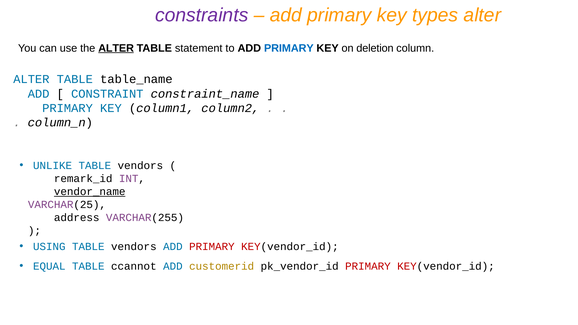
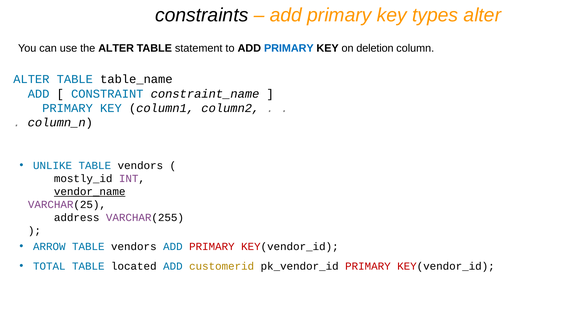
constraints colour: purple -> black
ALTER at (116, 48) underline: present -> none
remark_id: remark_id -> mostly_id
USING: USING -> ARROW
EQUAL: EQUAL -> TOTAL
ccannot: ccannot -> located
